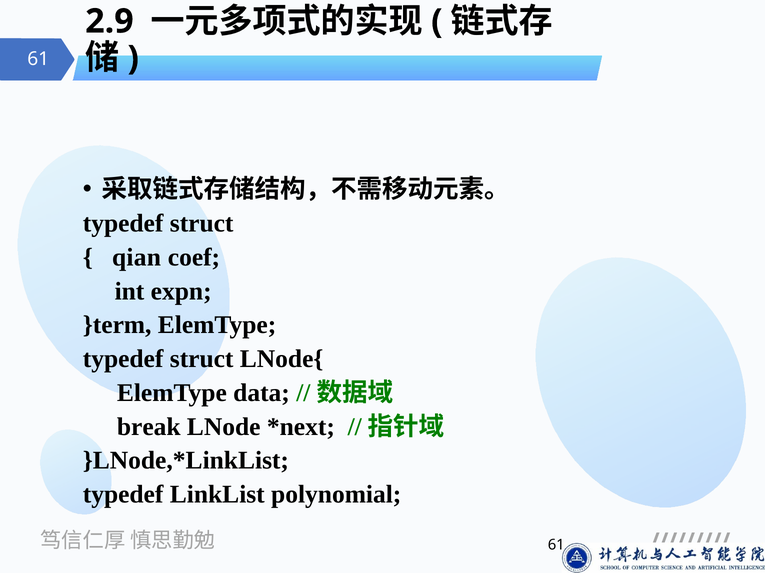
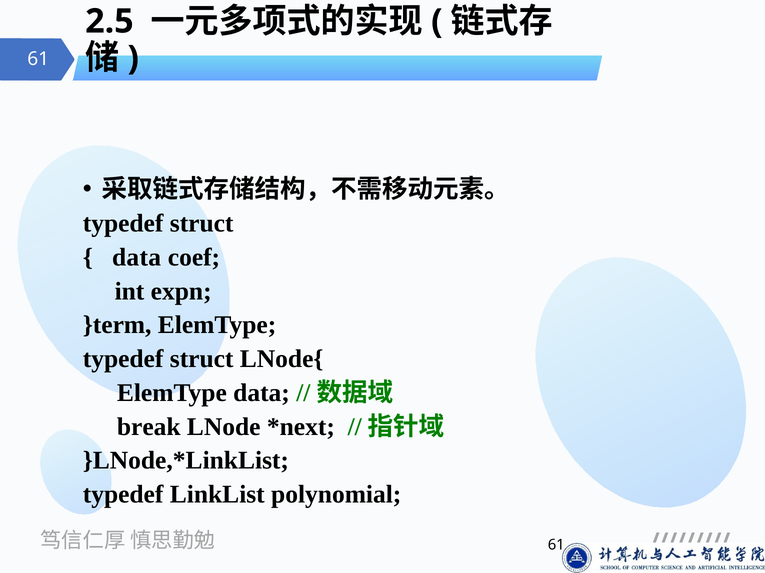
2.9: 2.9 -> 2.5
qian at (137, 258): qian -> data
